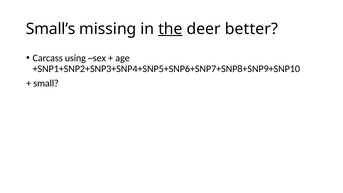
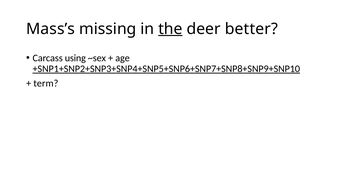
Small’s: Small’s -> Mass’s
+SNP1+SNP2+SNP3+SNP4+SNP5+SNP6+SNP7+SNP8+SNP9+SNP10 underline: none -> present
small: small -> term
